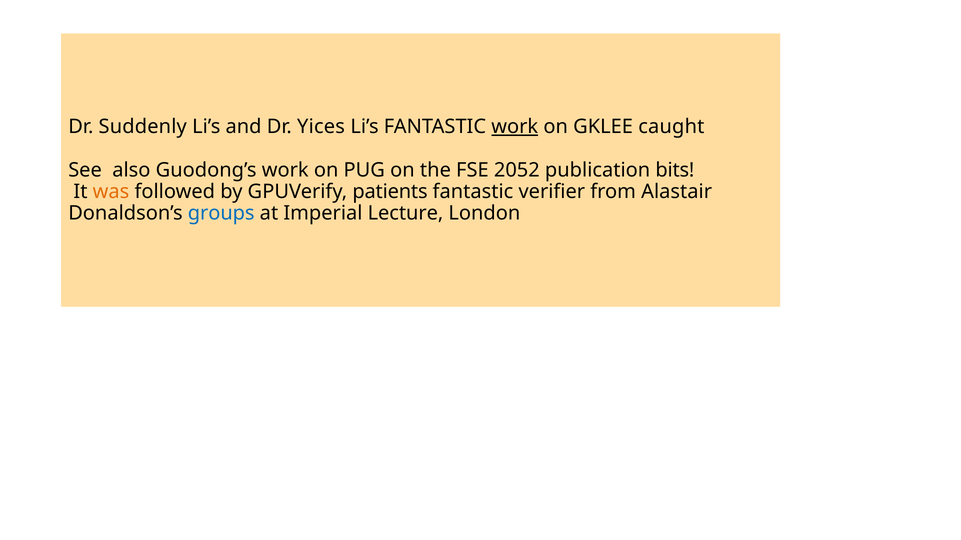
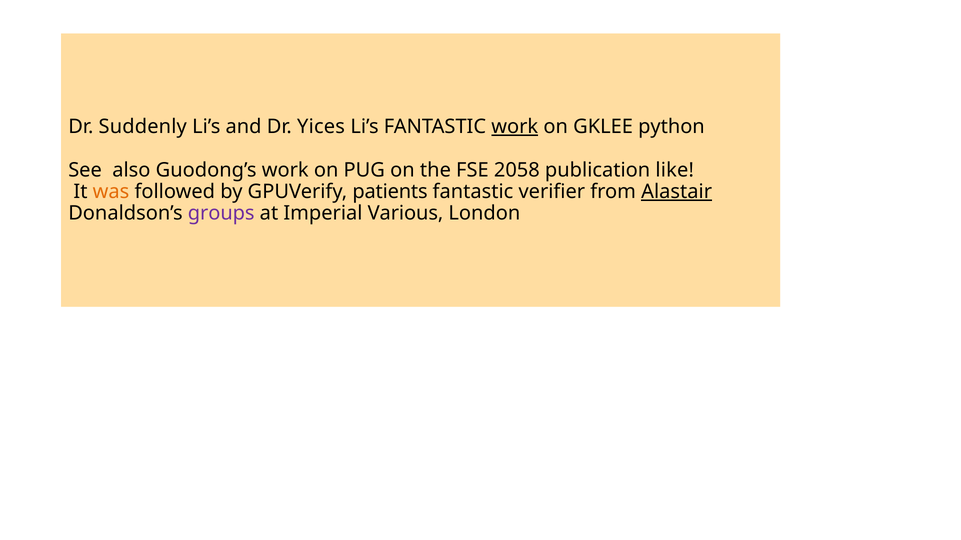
caught: caught -> python
2052: 2052 -> 2058
bits: bits -> like
Alastair underline: none -> present
groups colour: blue -> purple
Lecture: Lecture -> Various
